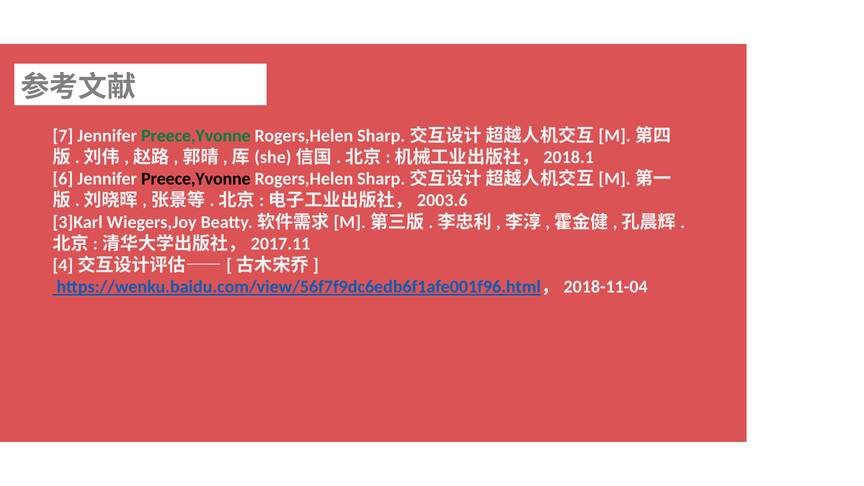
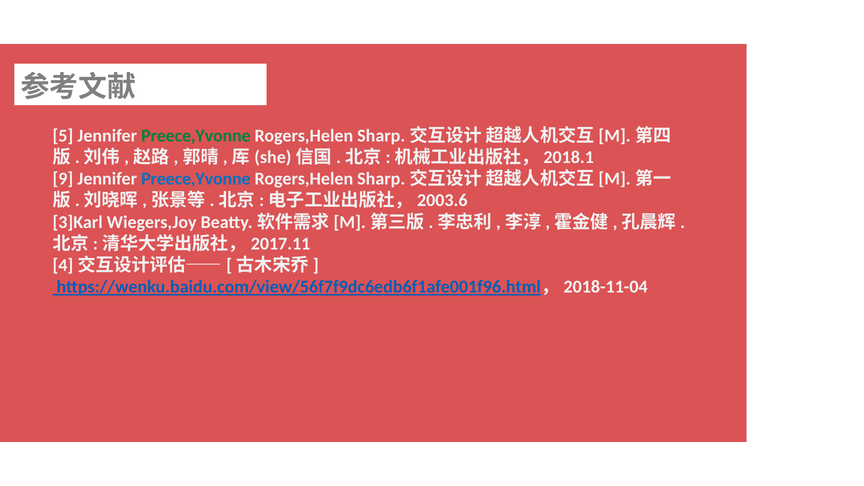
7: 7 -> 5
6: 6 -> 9
Preece,Yvonne at (196, 179) colour: black -> blue
